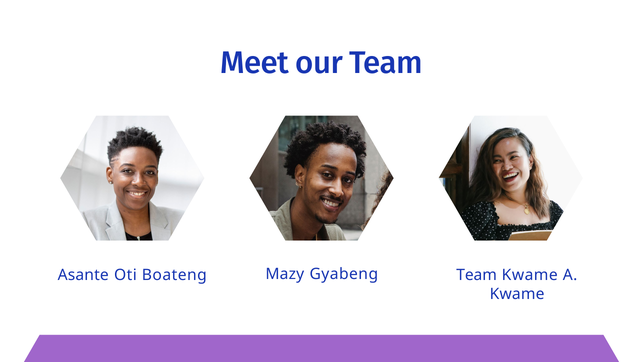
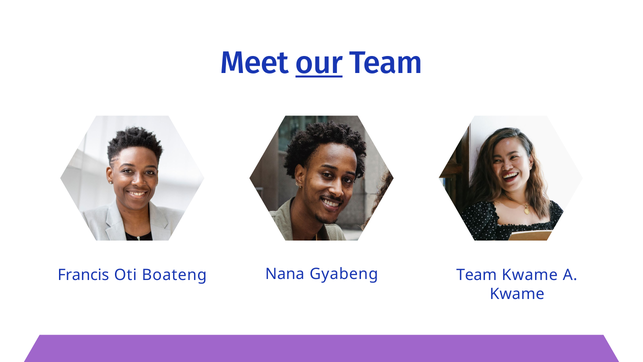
our underline: none -> present
Asante: Asante -> Francis
Mazy: Mazy -> Nana
